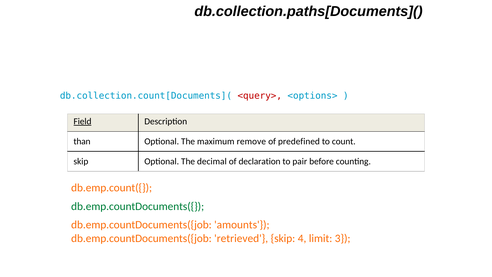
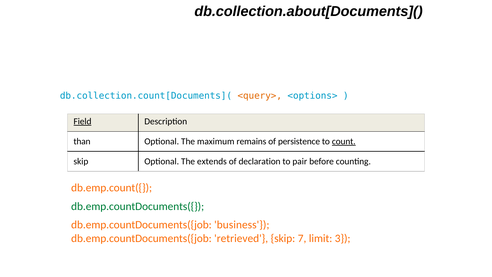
db.collection.paths[Documents](: db.collection.paths[Documents]( -> db.collection.about[Documents](
<query> colour: red -> orange
remove: remove -> remains
predefined: predefined -> persistence
count underline: none -> present
decimal: decimal -> extends
amounts: amounts -> business
4: 4 -> 7
